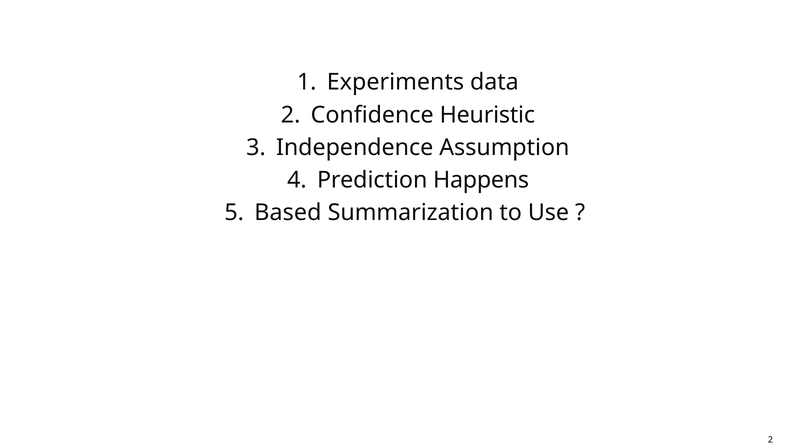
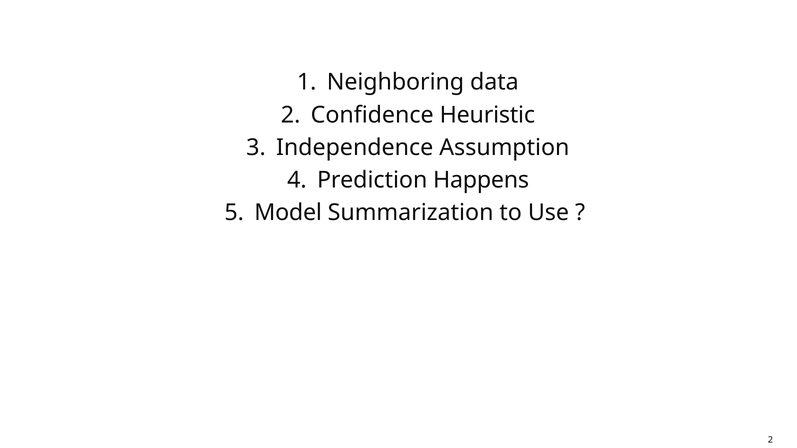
Experiments: Experiments -> Neighboring
Based: Based -> Model
